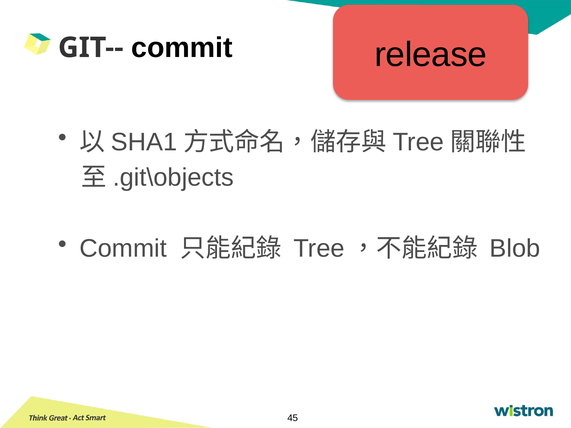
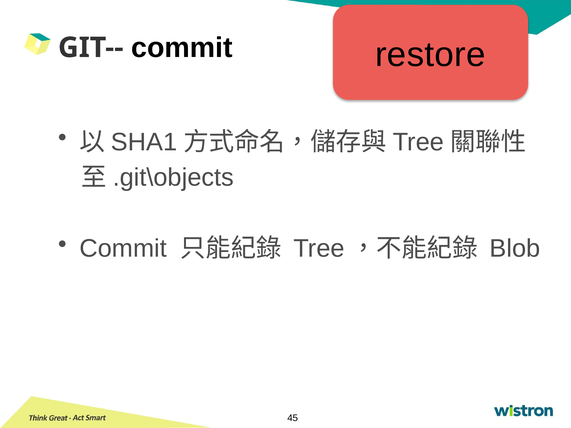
release: release -> restore
